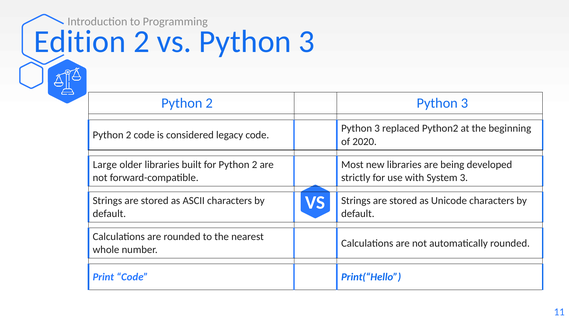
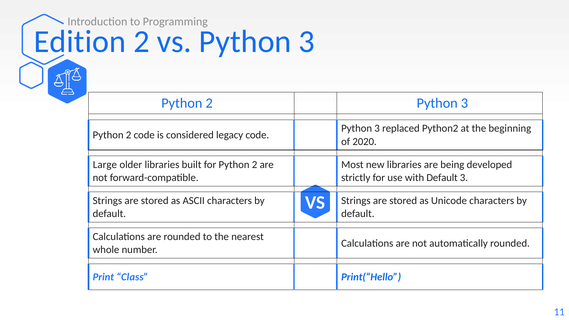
with System: System -> Default
Print Code: Code -> Class
